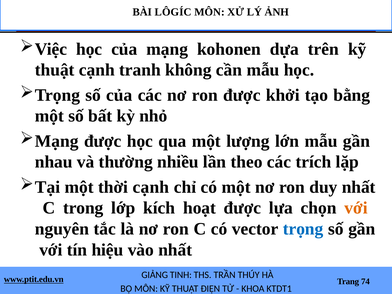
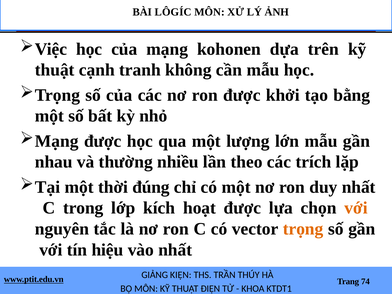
thời cạnh: cạnh -> đúng
trọng at (303, 229) colour: blue -> orange
TINH: TINH -> KIỆN
